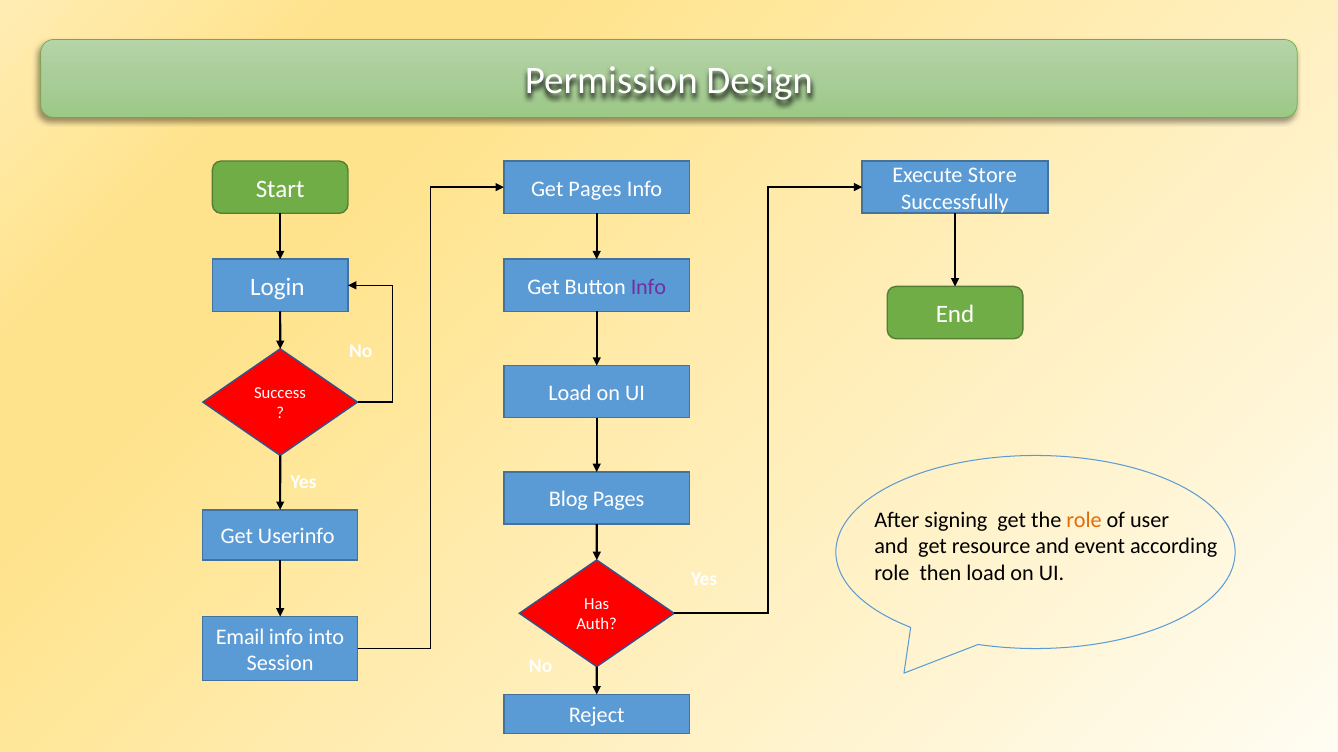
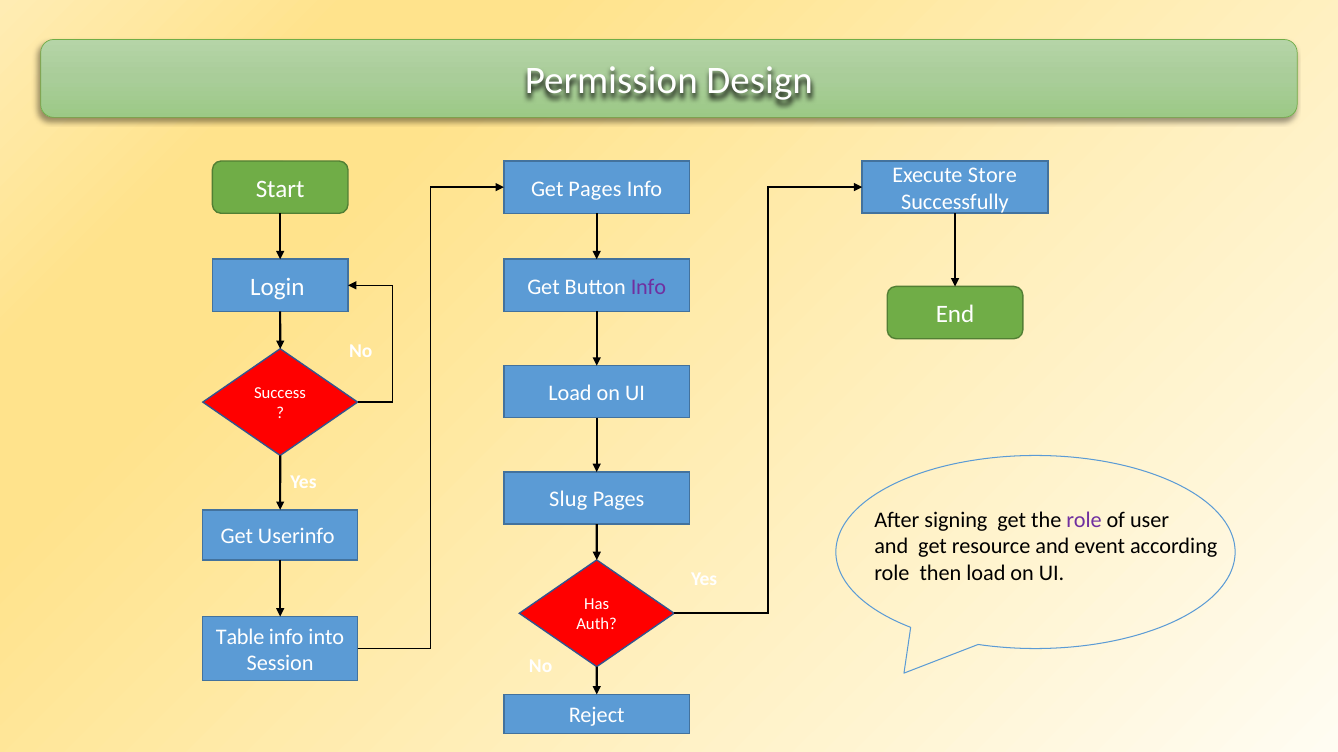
Blog: Blog -> Slug
role at (1084, 520) colour: orange -> purple
Email: Email -> Table
